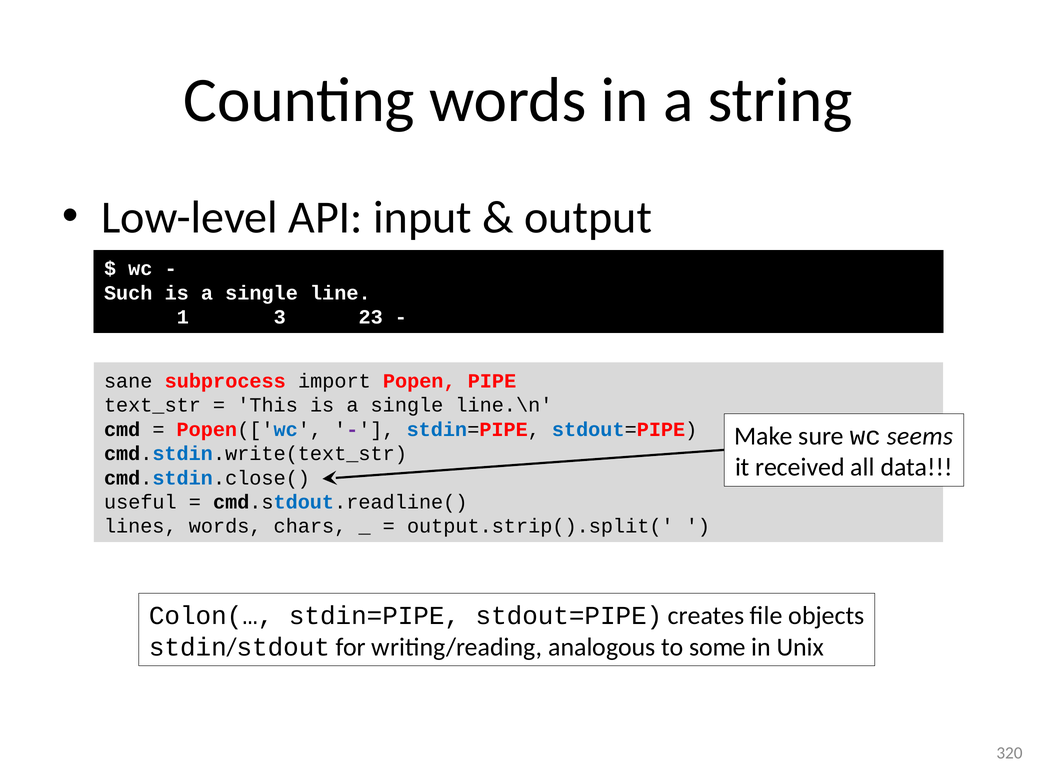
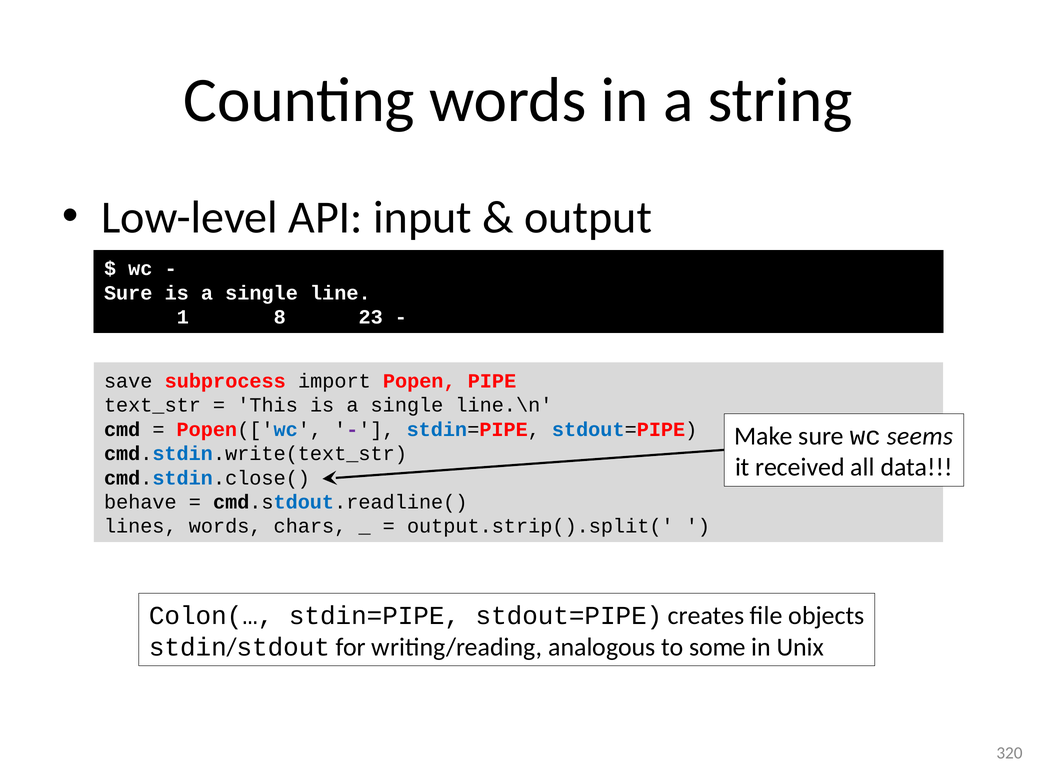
Such at (128, 293): Such -> Sure
3: 3 -> 8
sane: sane -> save
useful: useful -> behave
